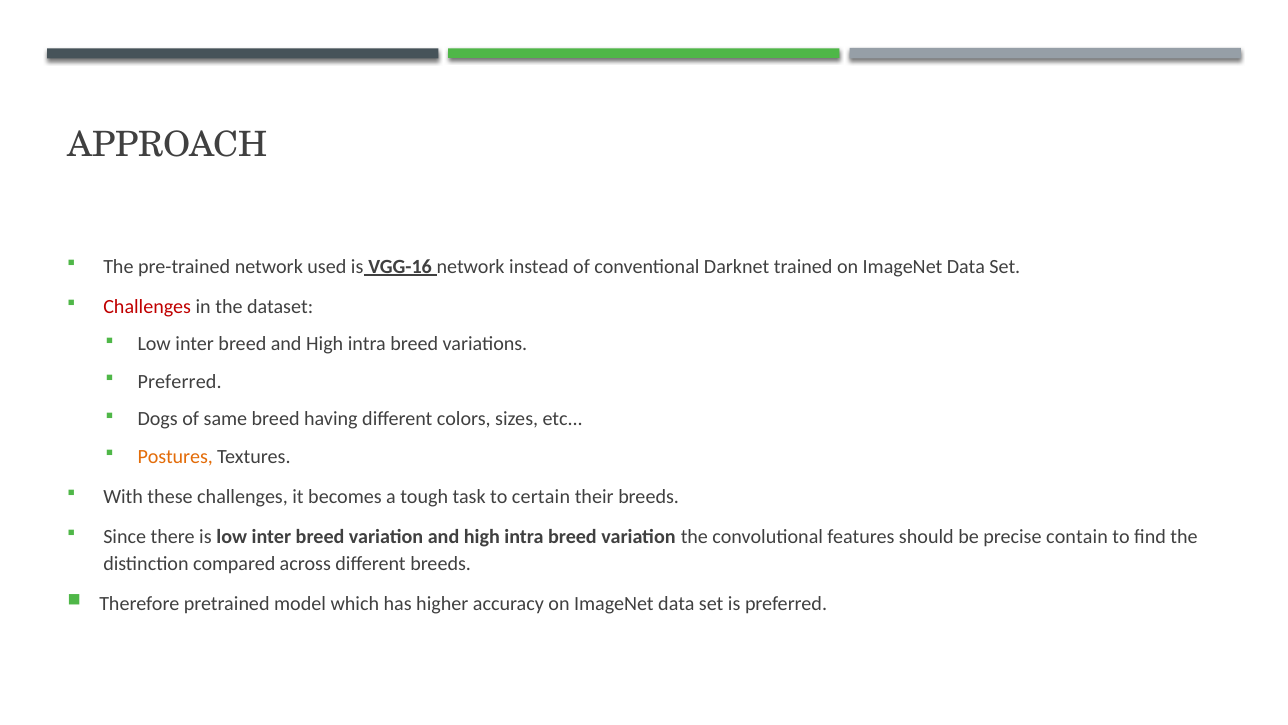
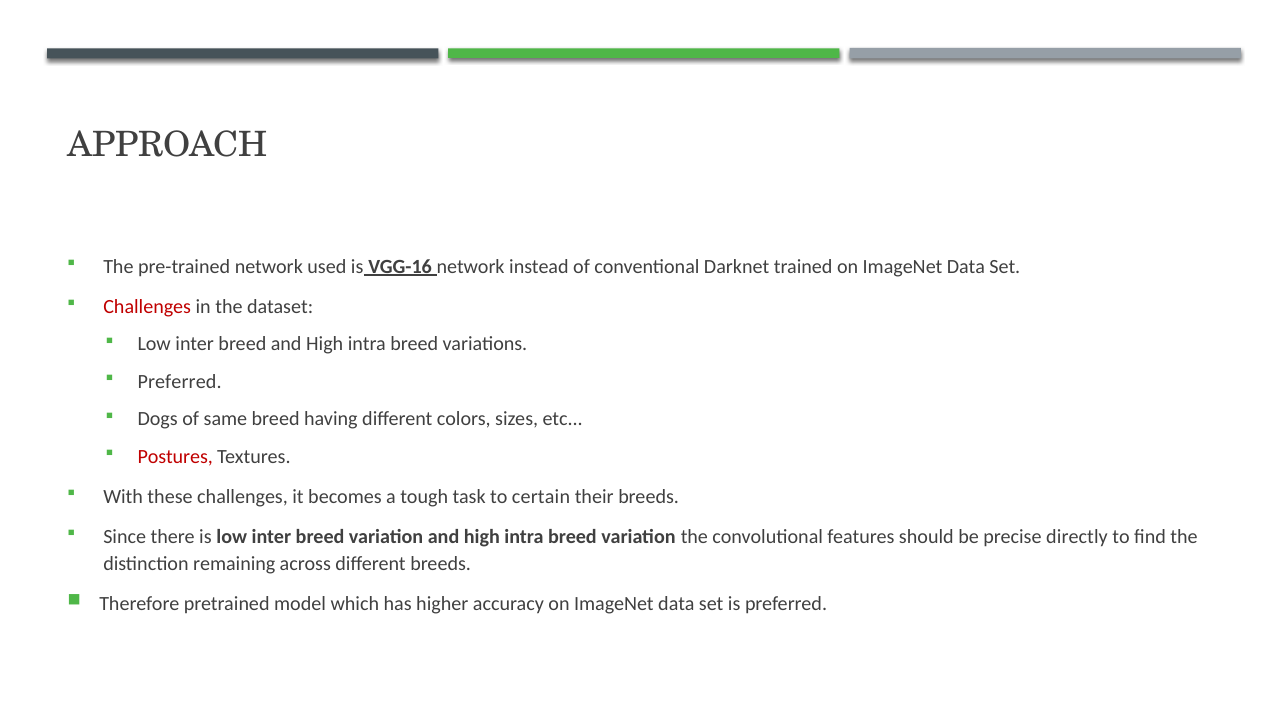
Postures colour: orange -> red
contain: contain -> directly
compared: compared -> remaining
